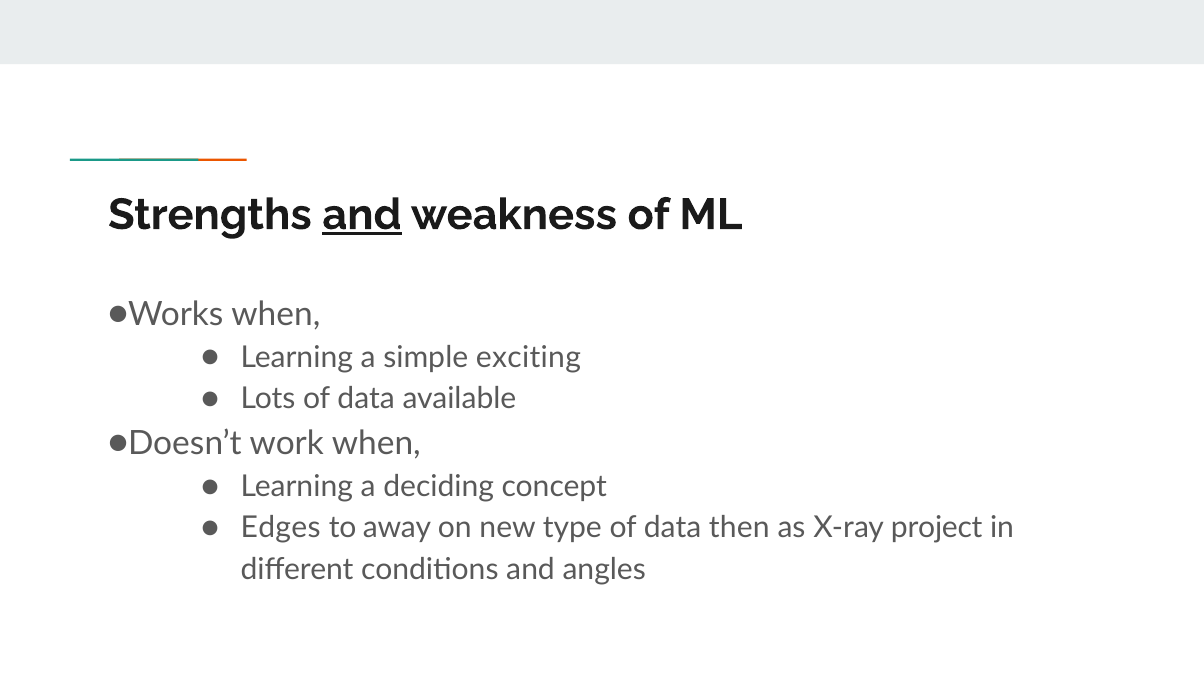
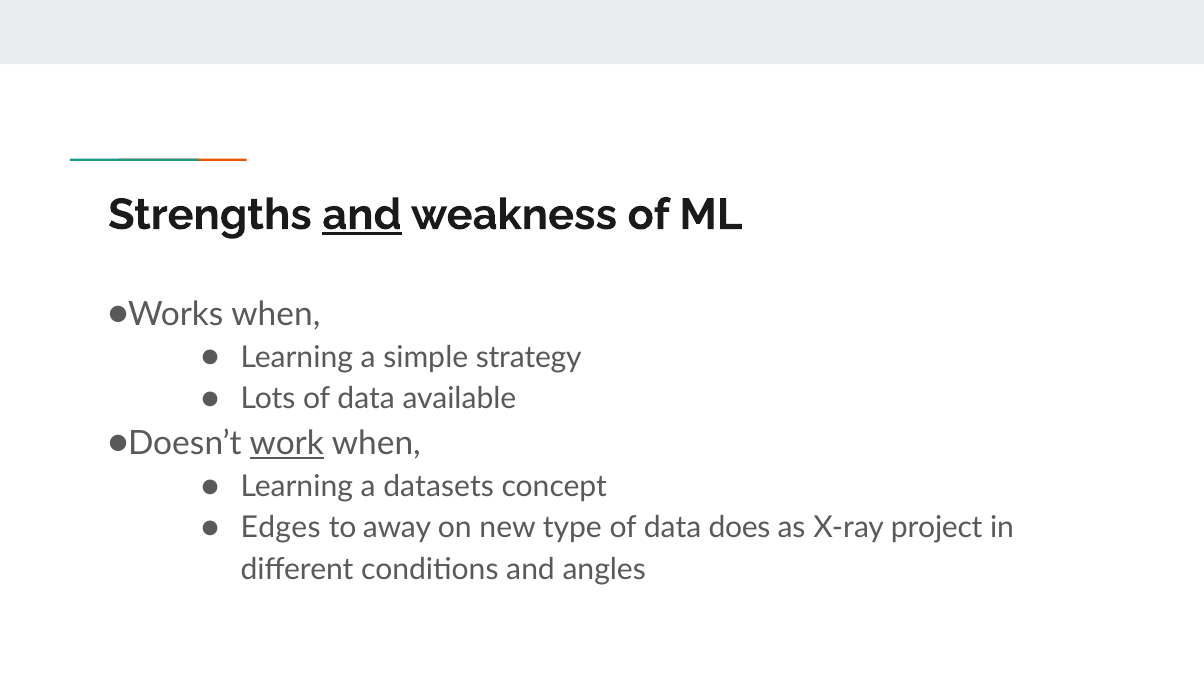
exciting: exciting -> strategy
work underline: none -> present
deciding: deciding -> datasets
then: then -> does
